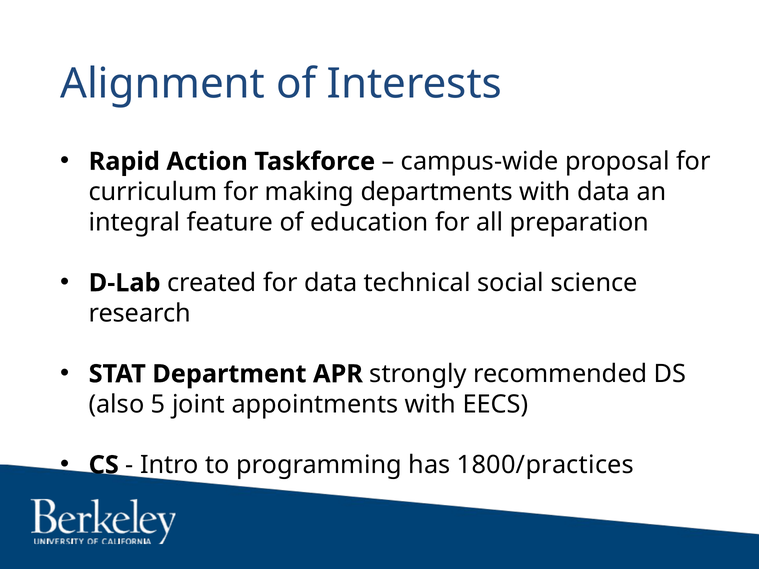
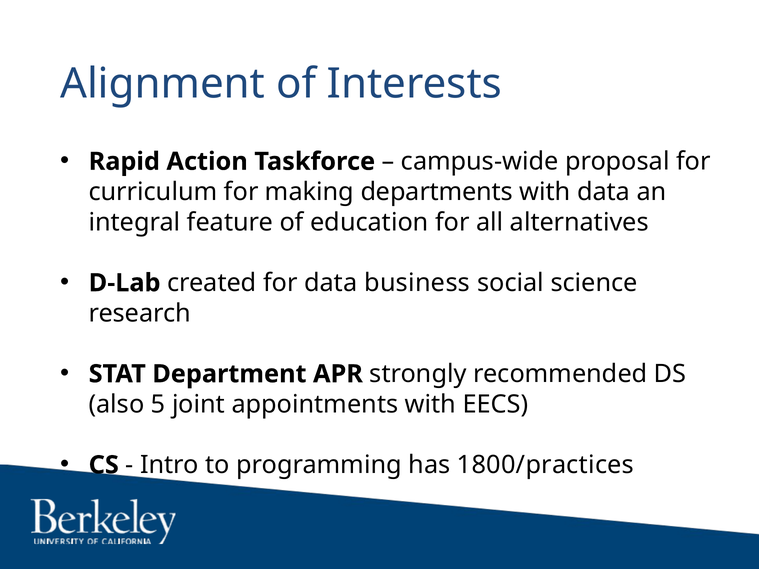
preparation: preparation -> alternatives
technical: technical -> business
